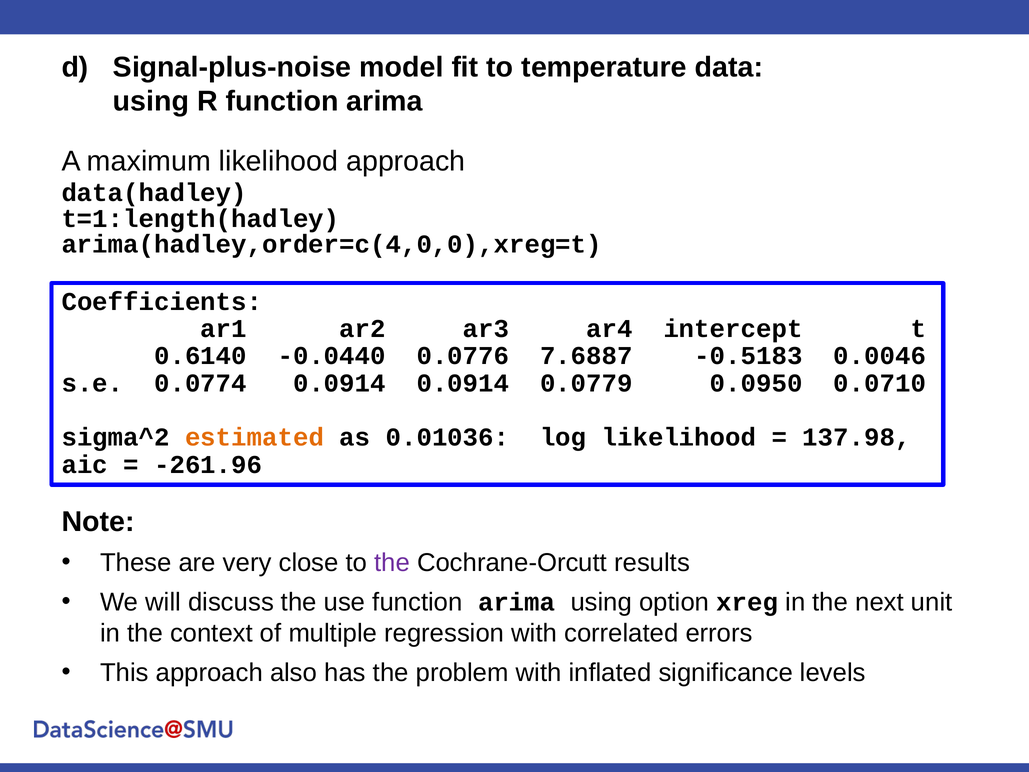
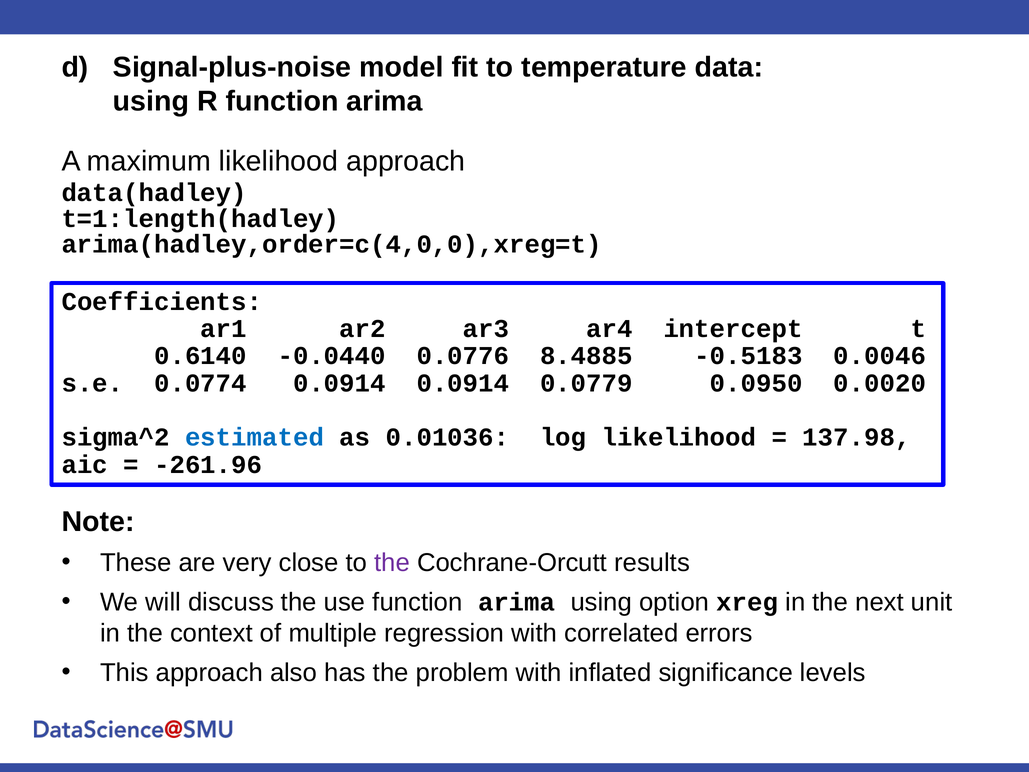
7.6887: 7.6887 -> 8.4885
0.0710: 0.0710 -> 0.0020
estimated colour: orange -> blue
